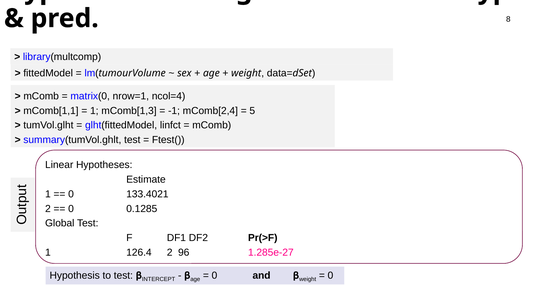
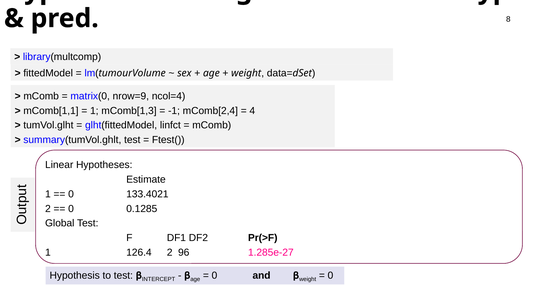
nrow=1: nrow=1 -> nrow=9
5: 5 -> 4
